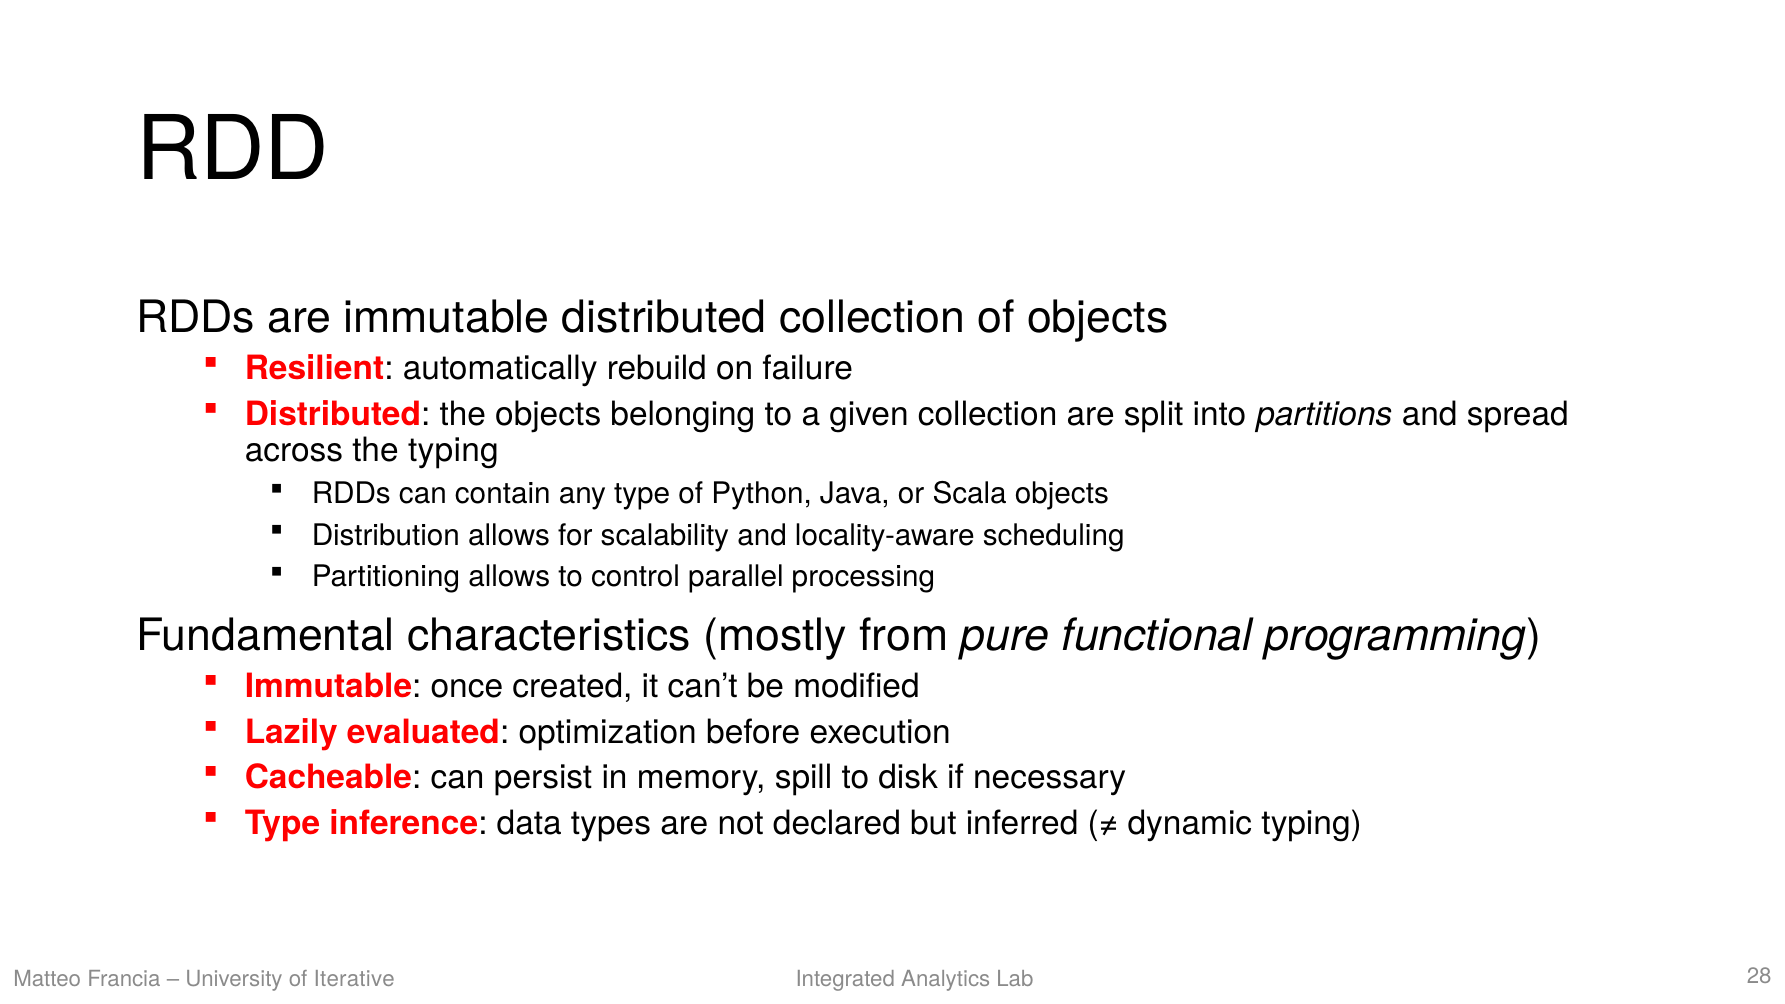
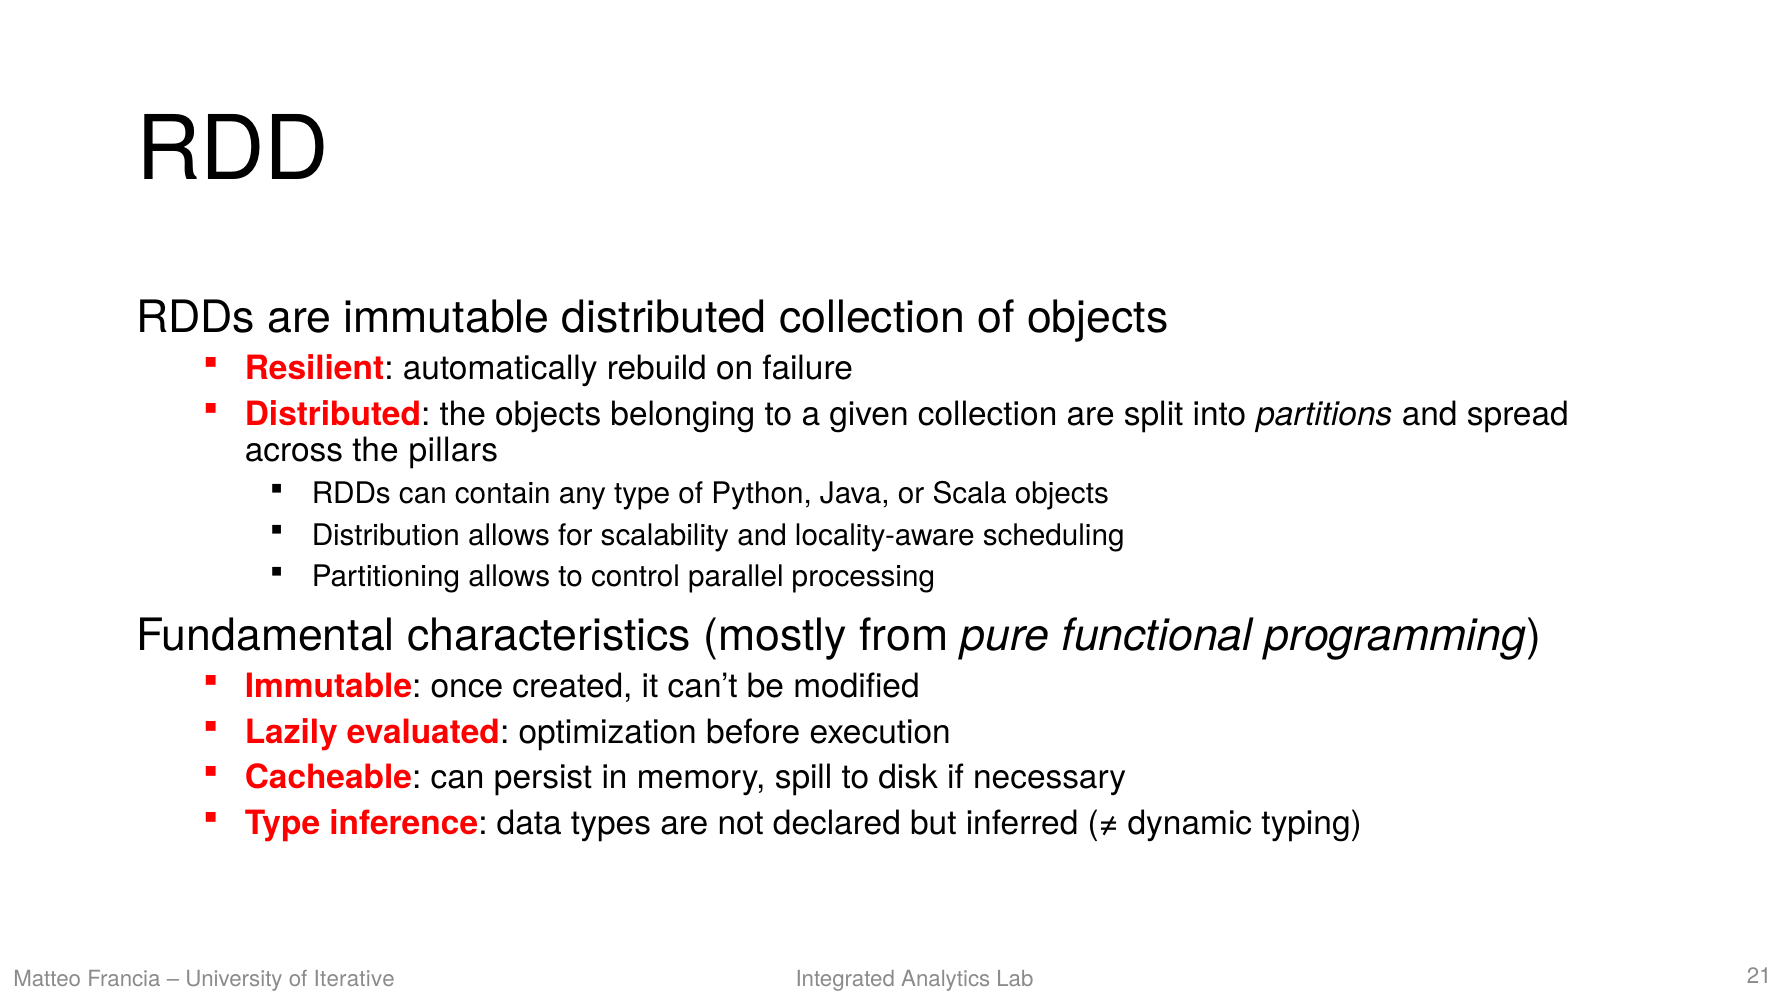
the typing: typing -> pillars
28: 28 -> 21
